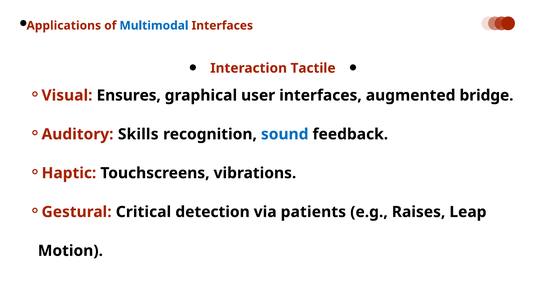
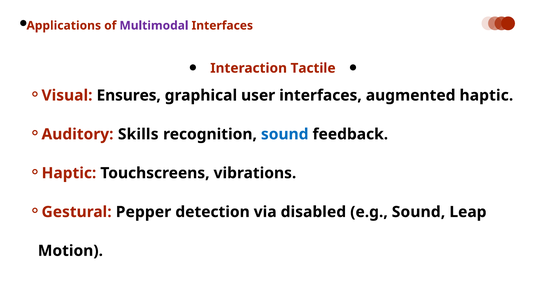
Multimodal colour: blue -> purple
augmented bridge: bridge -> haptic
Critical: Critical -> Pepper
patients: patients -> disabled
e.g Raises: Raises -> Sound
